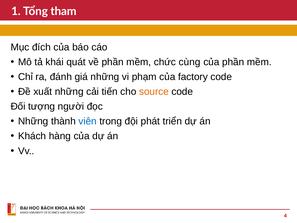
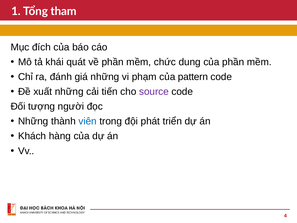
cùng: cùng -> dung
factory: factory -> pattern
source colour: orange -> purple
